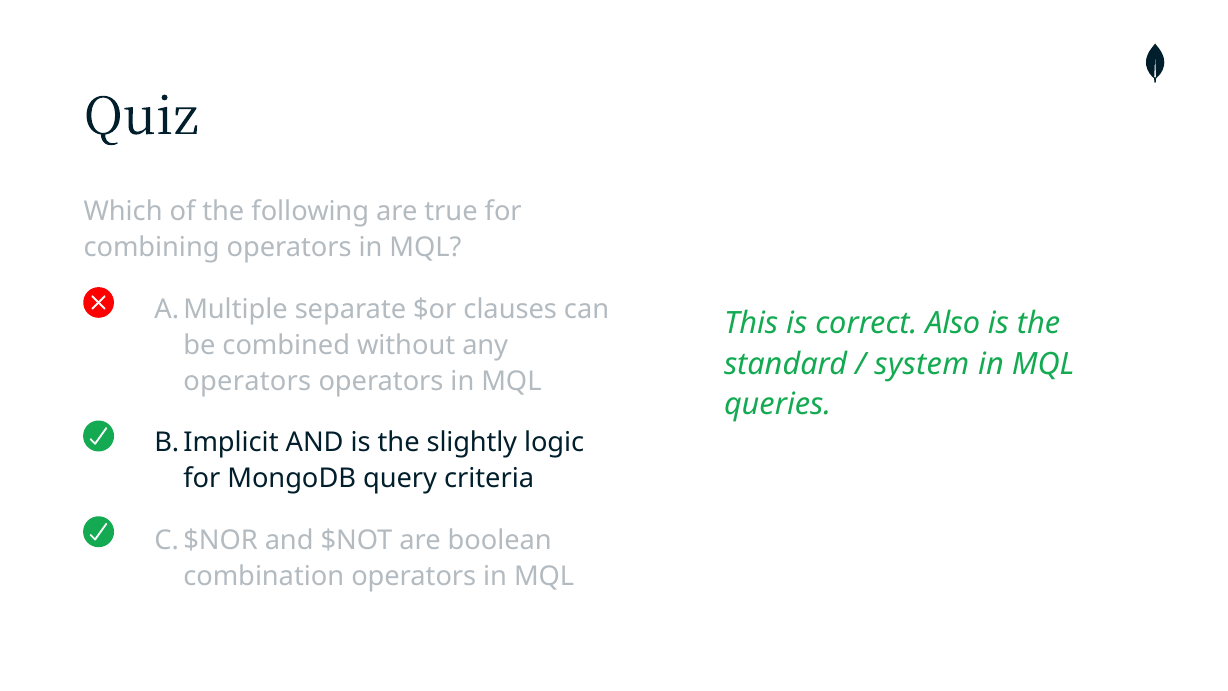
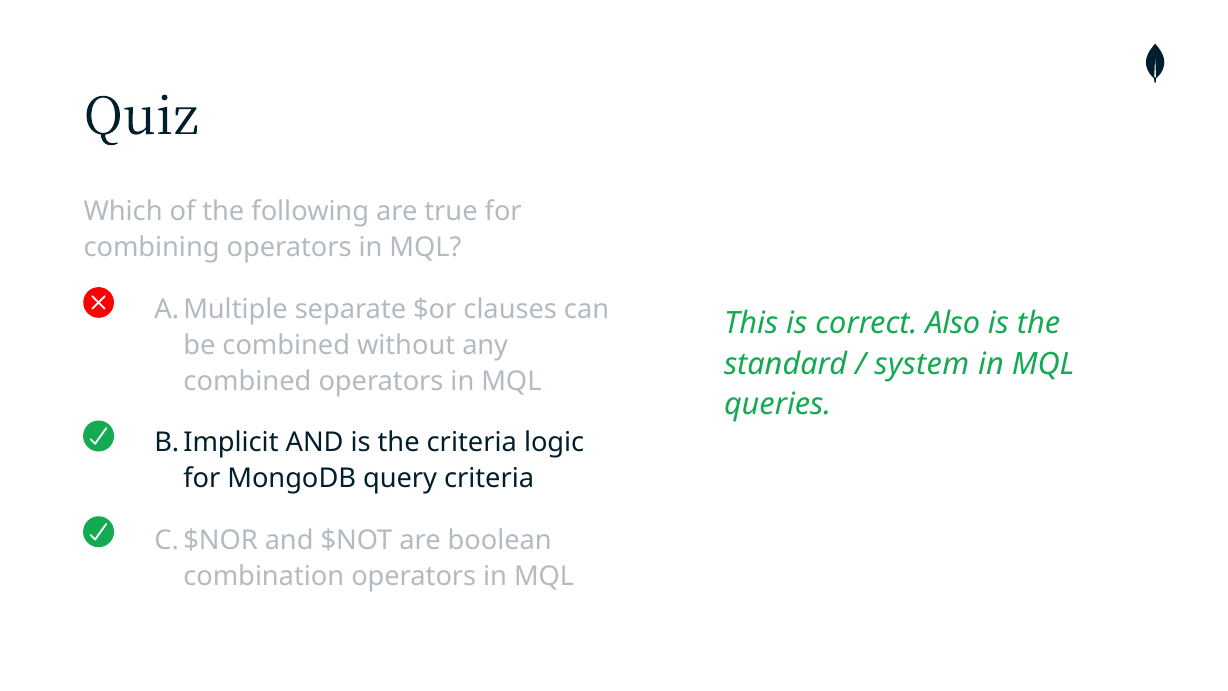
operators at (247, 381): operators -> combined
the slightly: slightly -> criteria
